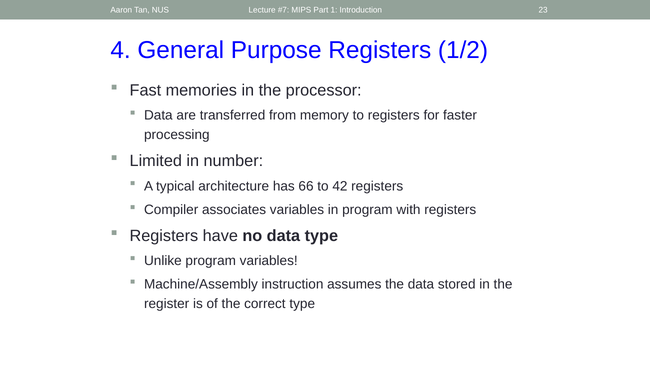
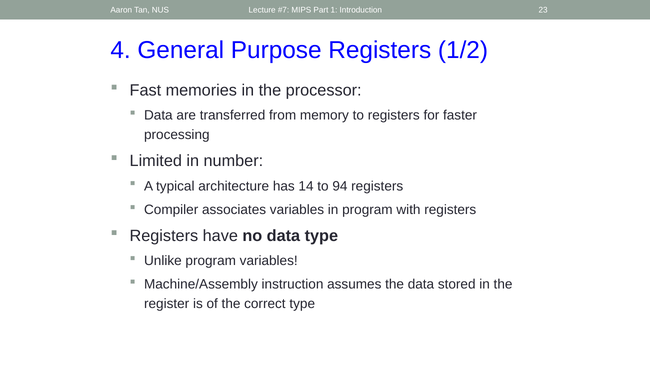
66: 66 -> 14
42: 42 -> 94
